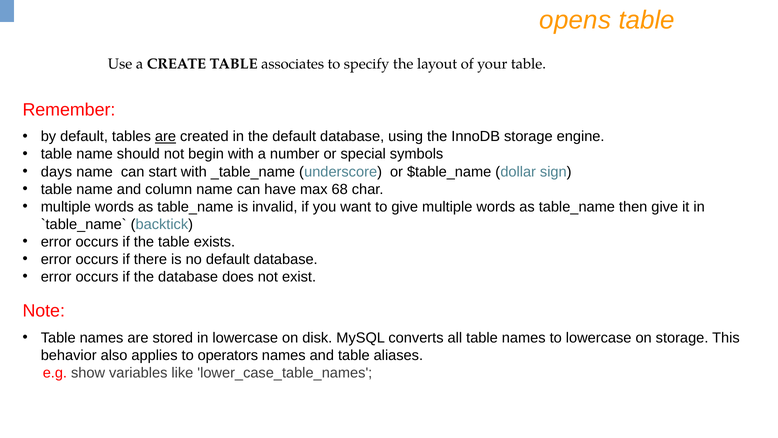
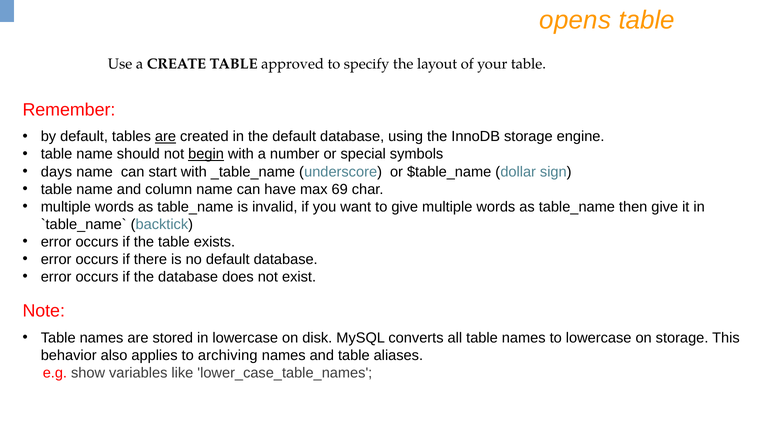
associates: associates -> approved
begin underline: none -> present
68: 68 -> 69
operators: operators -> archiving
